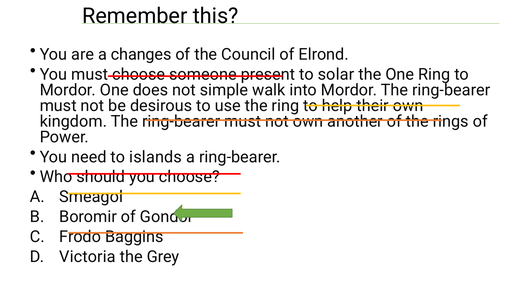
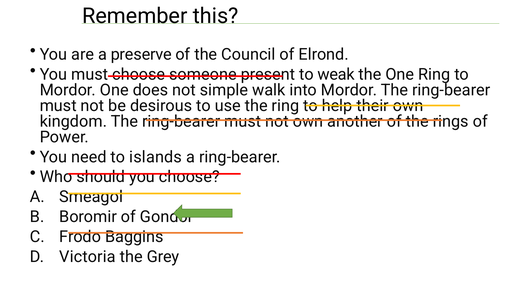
changes: changes -> preserve
solar: solar -> weak
